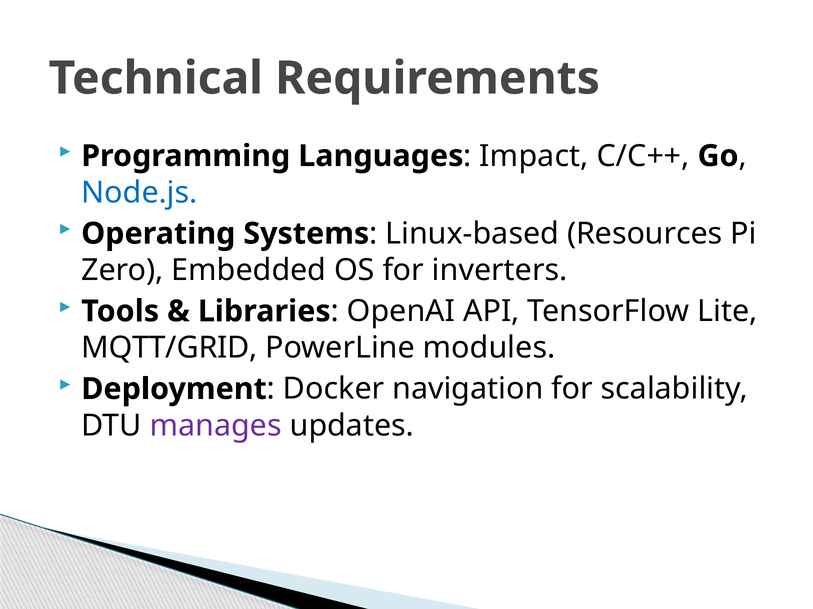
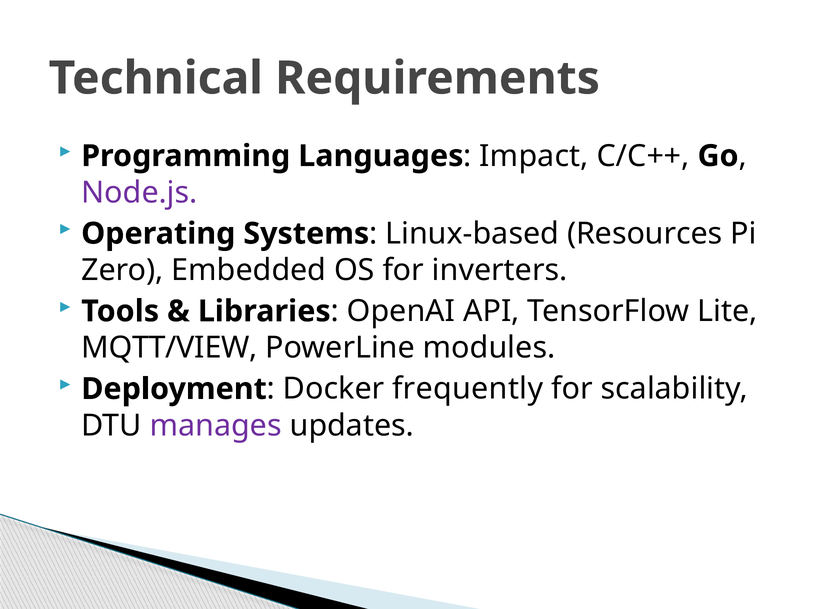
Node.js colour: blue -> purple
MQTT/GRID: MQTT/GRID -> MQTT/VIEW
navigation: navigation -> frequently
